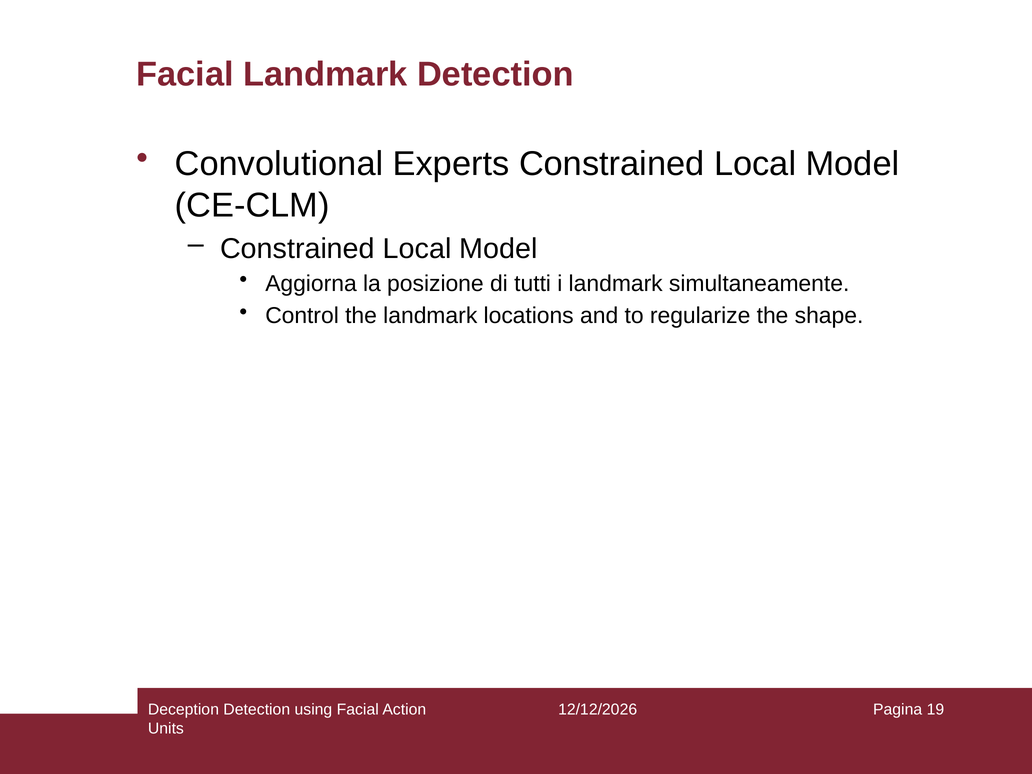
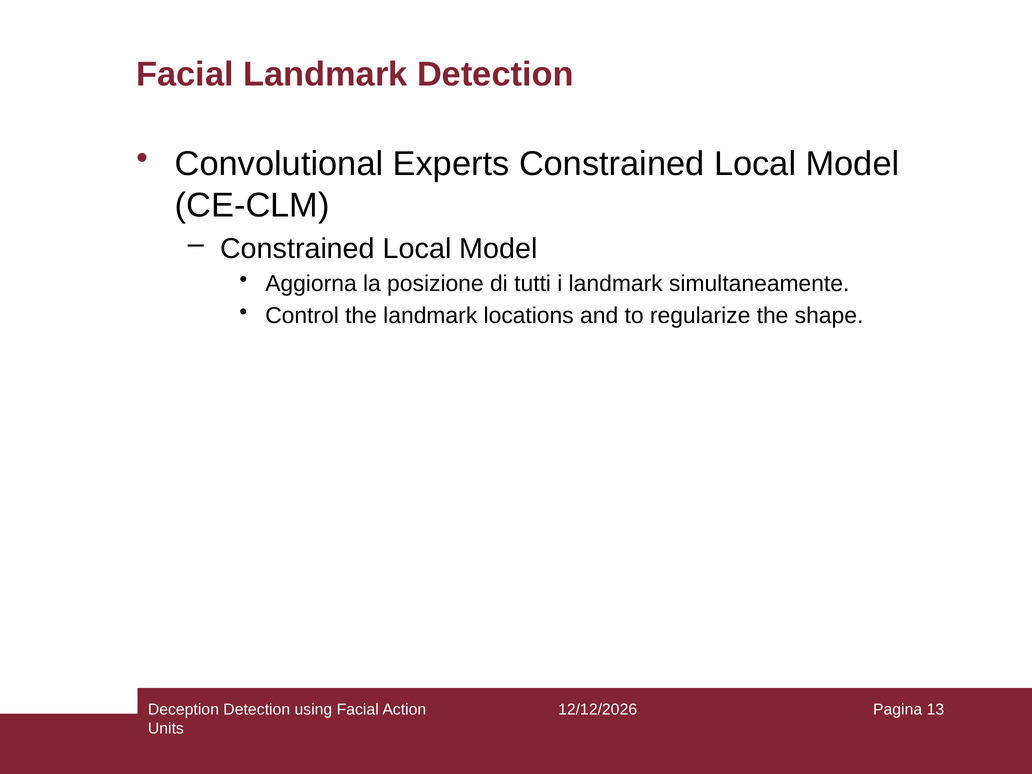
19: 19 -> 13
